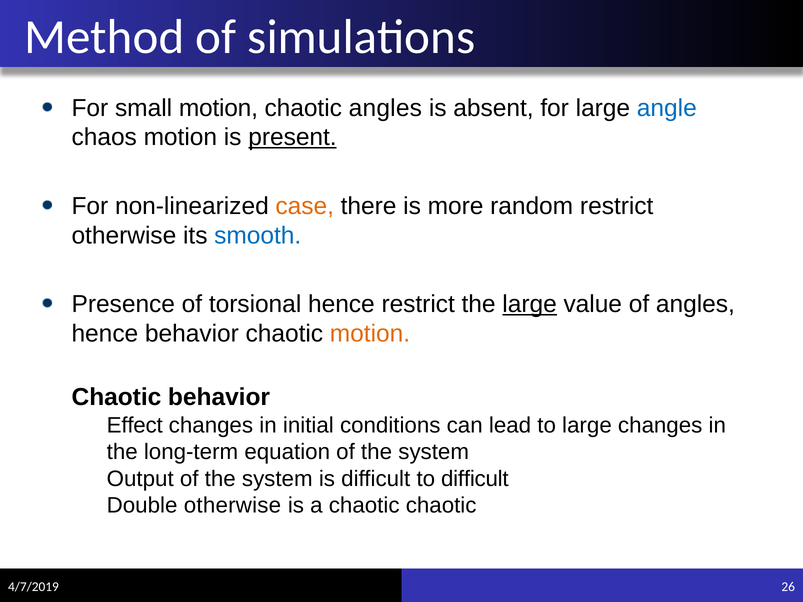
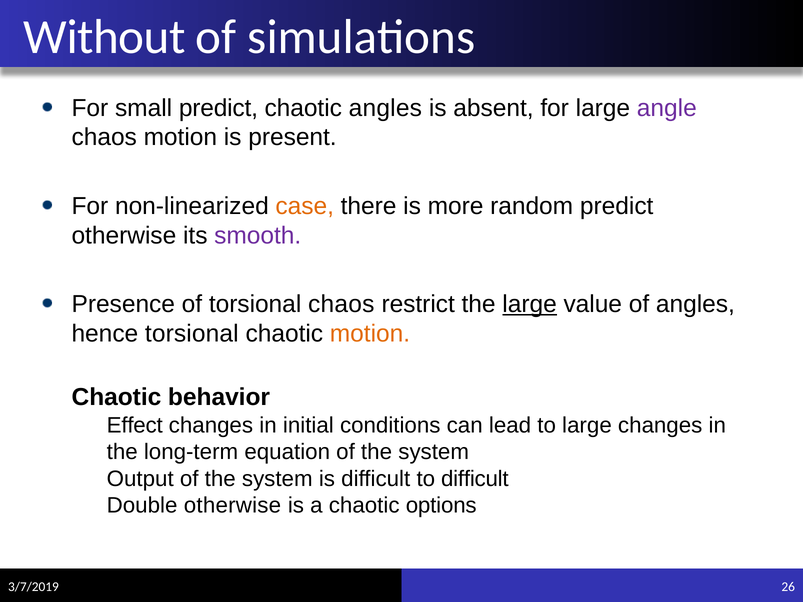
Method: Method -> Without
small motion: motion -> predict
angle colour: blue -> purple
present underline: present -> none
random restrict: restrict -> predict
smooth colour: blue -> purple
torsional hence: hence -> chaos
hence behavior: behavior -> torsional
chaotic chaotic: chaotic -> options
4/7/2019: 4/7/2019 -> 3/7/2019
